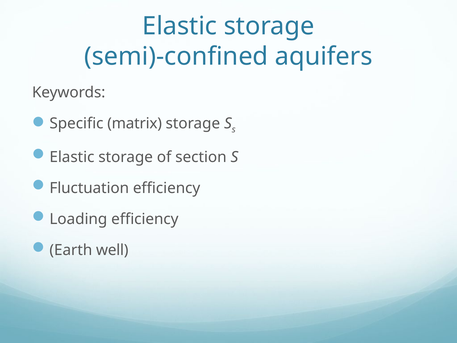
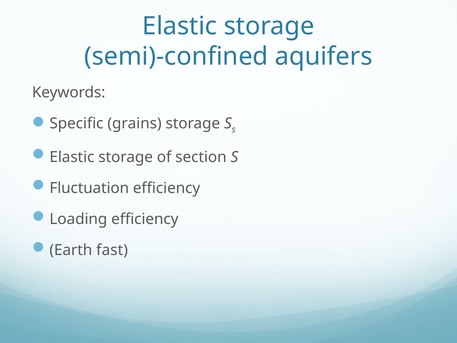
matrix: matrix -> grains
well: well -> fast
